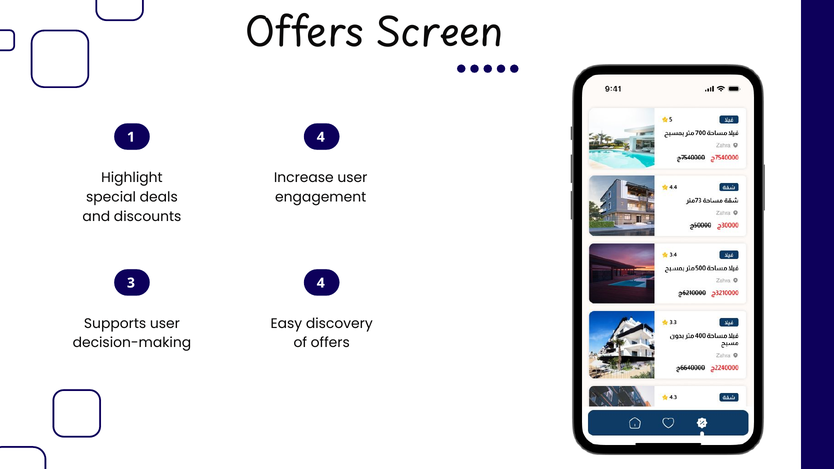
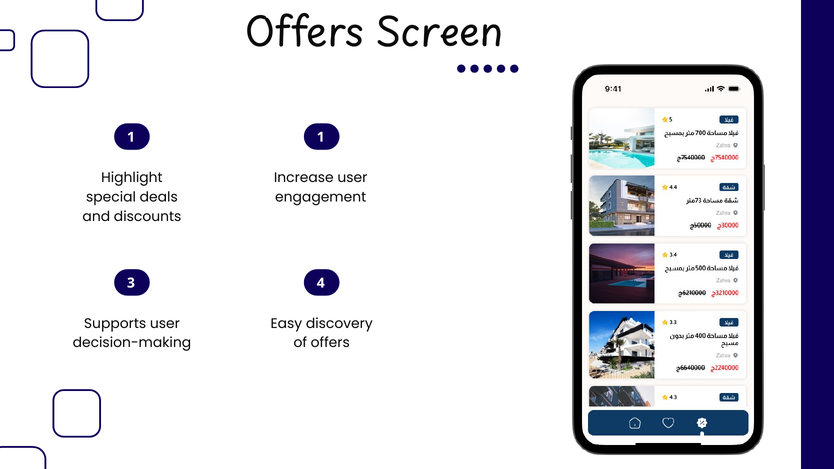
1 4: 4 -> 1
